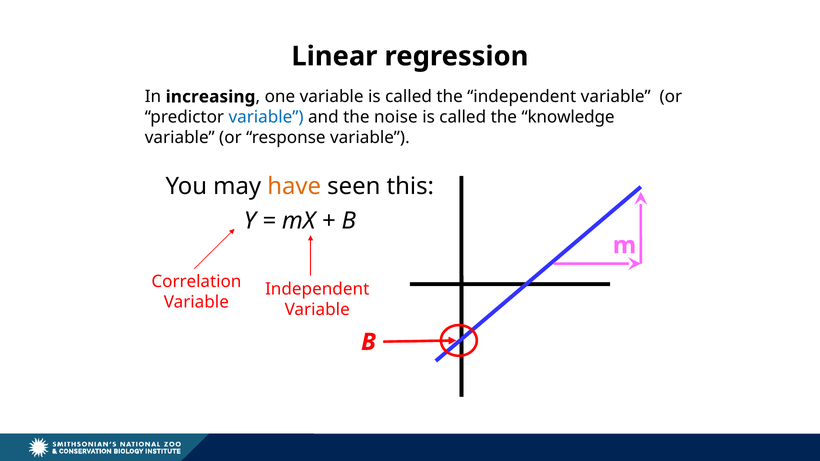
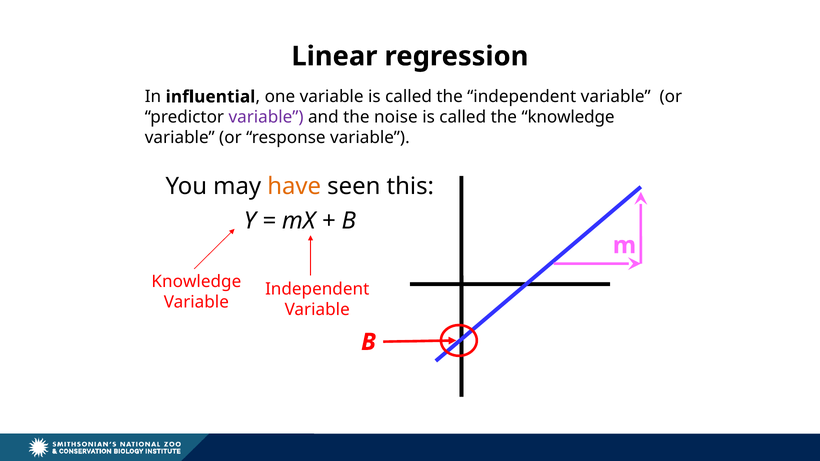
increasing: increasing -> influential
variable at (266, 117) colour: blue -> purple
Correlation at (196, 282): Correlation -> Knowledge
